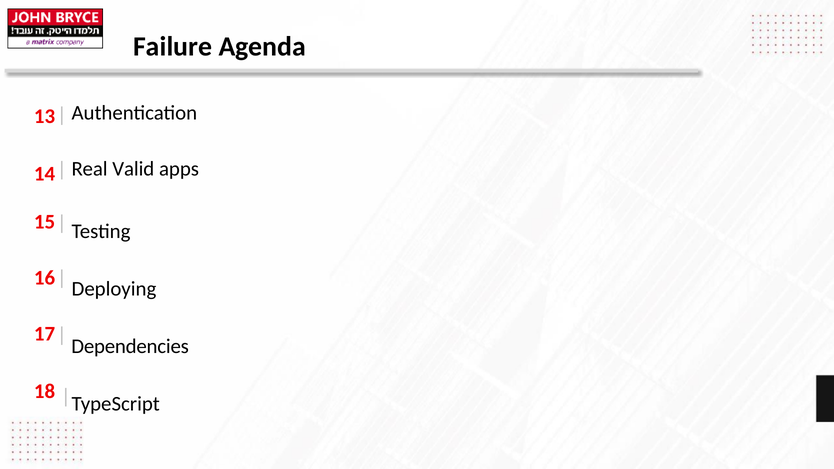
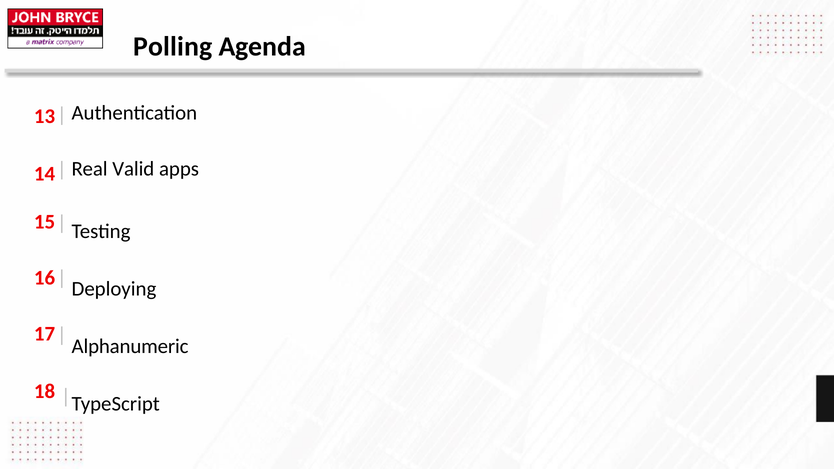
Failure: Failure -> Polling
Dependencies: Dependencies -> Alphanumeric
